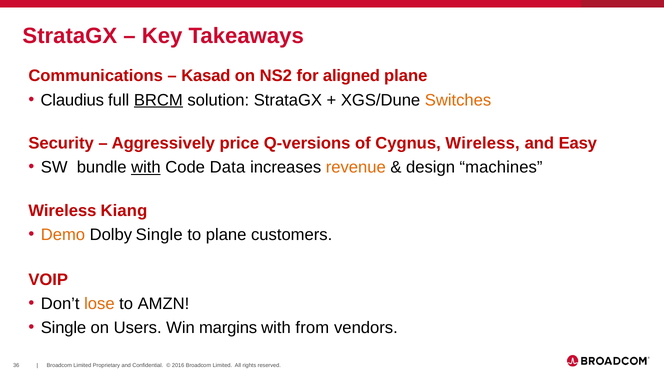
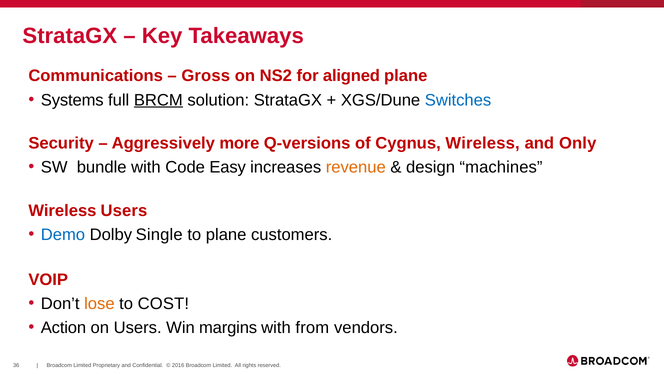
Kasad: Kasad -> Gross
Claudius: Claudius -> Systems
Switches colour: orange -> blue
price: price -> more
Easy: Easy -> Only
with at (146, 167) underline: present -> none
Data: Data -> Easy
Wireless Kiang: Kiang -> Users
Demo colour: orange -> blue
AMZN: AMZN -> COST
Single at (63, 327): Single -> Action
